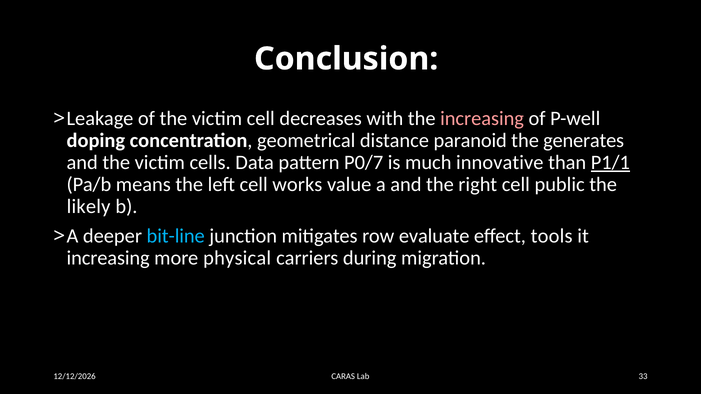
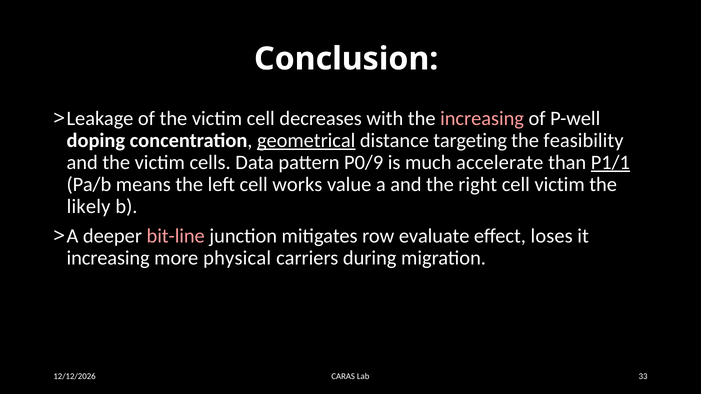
geometrical underline: none -> present
paranoid: paranoid -> targeting
generates: generates -> feasibility
P0/7: P0/7 -> P0/9
innovative: innovative -> accelerate
cell public: public -> victim
bit-line colour: light blue -> pink
tools: tools -> loses
